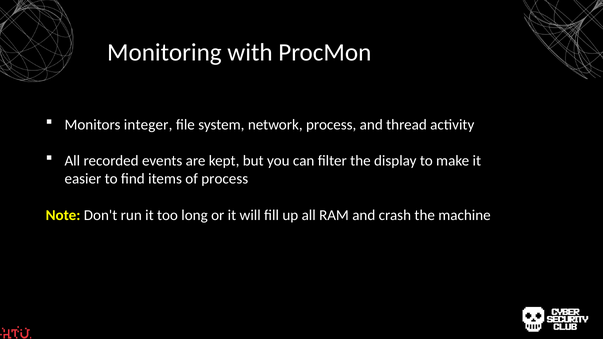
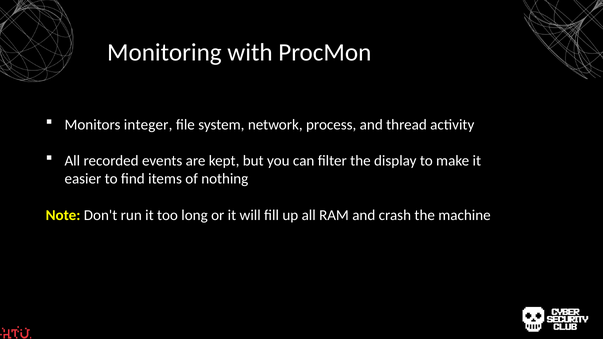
of process: process -> nothing
